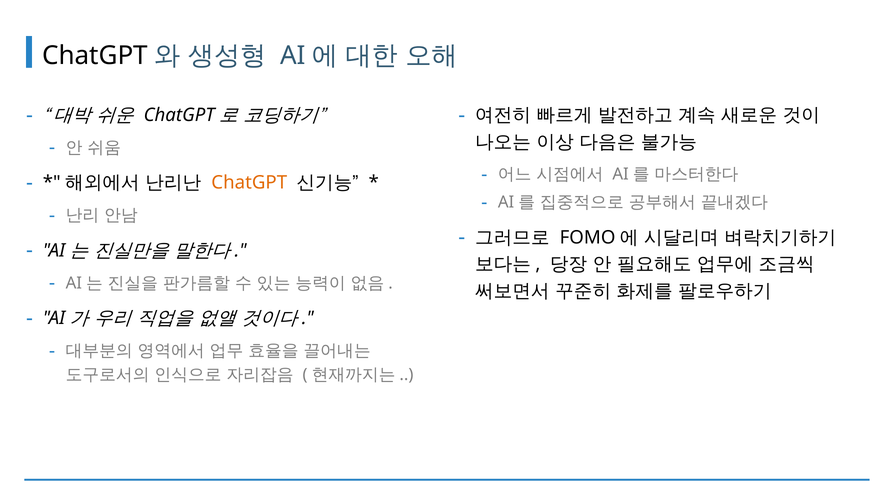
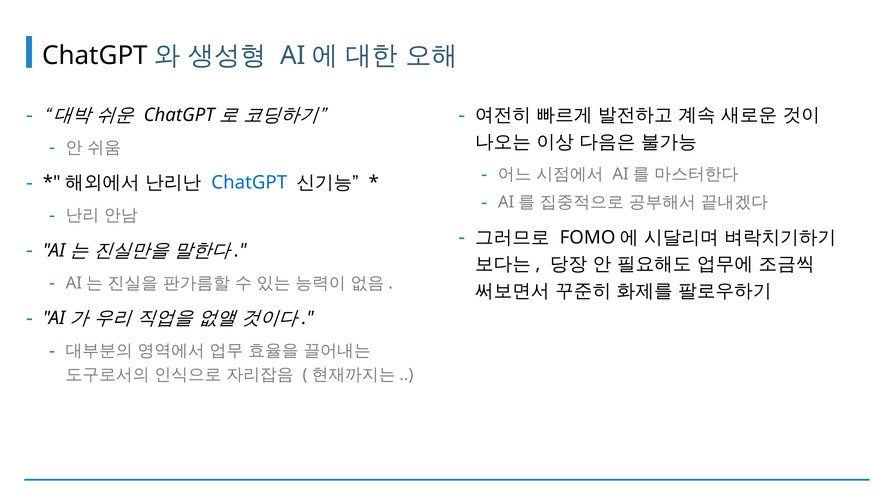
ChatGPT at (249, 183) colour: orange -> blue
